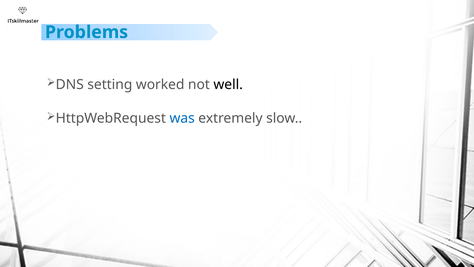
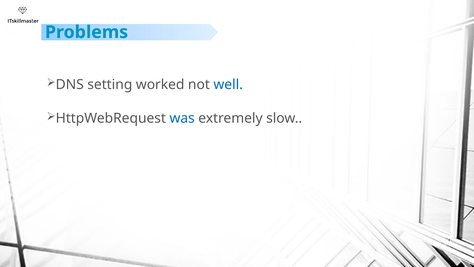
well colour: black -> blue
